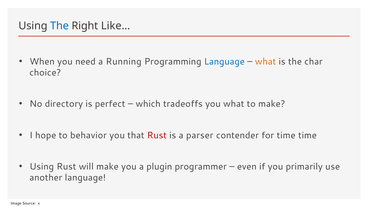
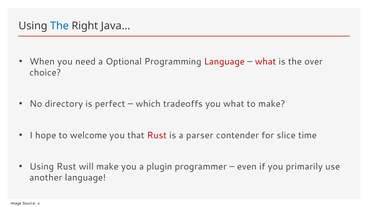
Like…: Like… -> Java…
Running: Running -> Optional
Language at (224, 62) colour: blue -> red
what at (266, 62) colour: orange -> red
char: char -> over
behavior: behavior -> welcome
for time: time -> slice
